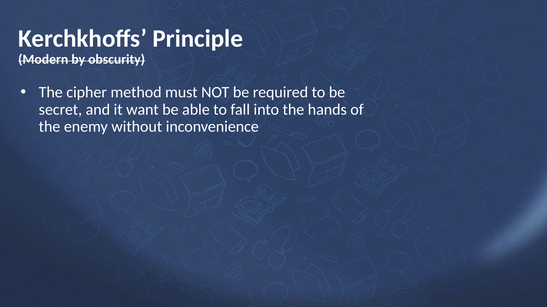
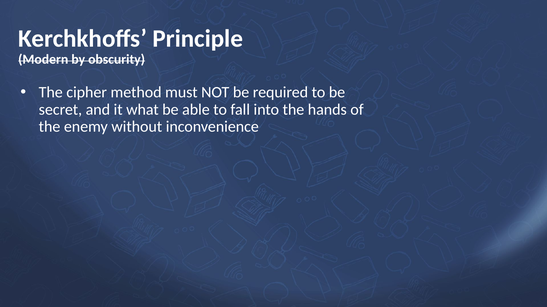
want: want -> what
